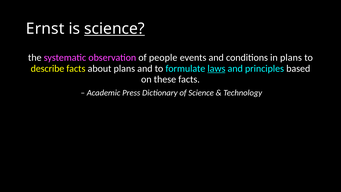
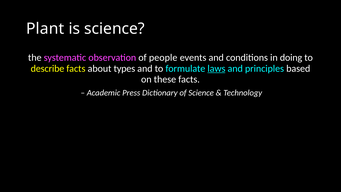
Ernst: Ernst -> Plant
science at (114, 29) underline: present -> none
in plans: plans -> doing
about plans: plans -> types
